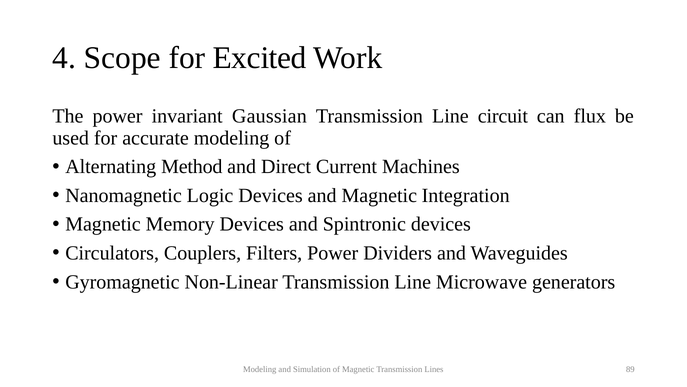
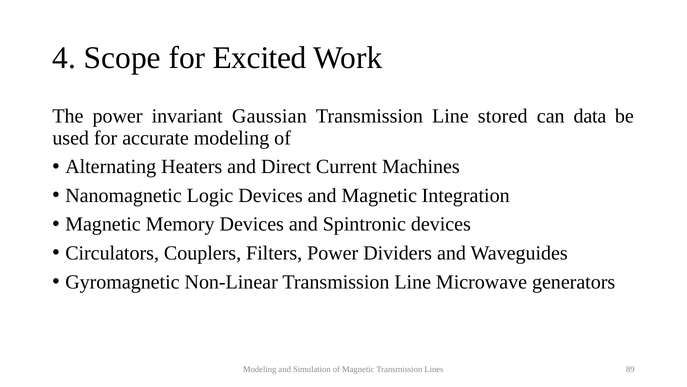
circuit: circuit -> stored
flux: flux -> data
Method: Method -> Heaters
